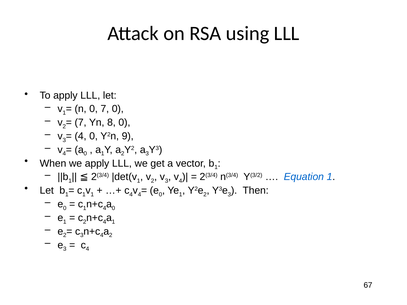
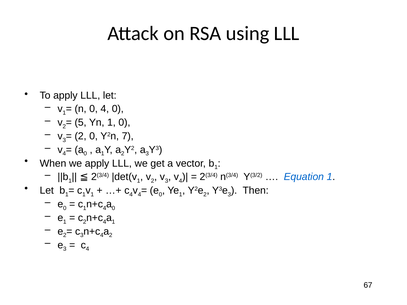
0 7: 7 -> 4
7 at (81, 123): 7 -> 5
Yn 8: 8 -> 1
4 at (81, 136): 4 -> 2
9: 9 -> 7
